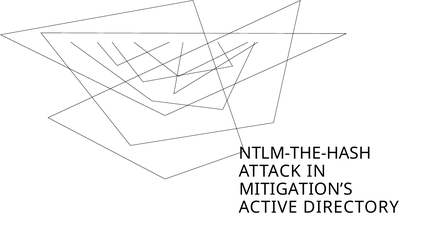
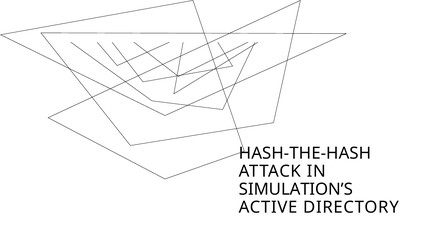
NTLM-THE-HASH: NTLM-THE-HASH -> HASH-THE-HASH
MITIGATION’S: MITIGATION’S -> SIMULATION’S
